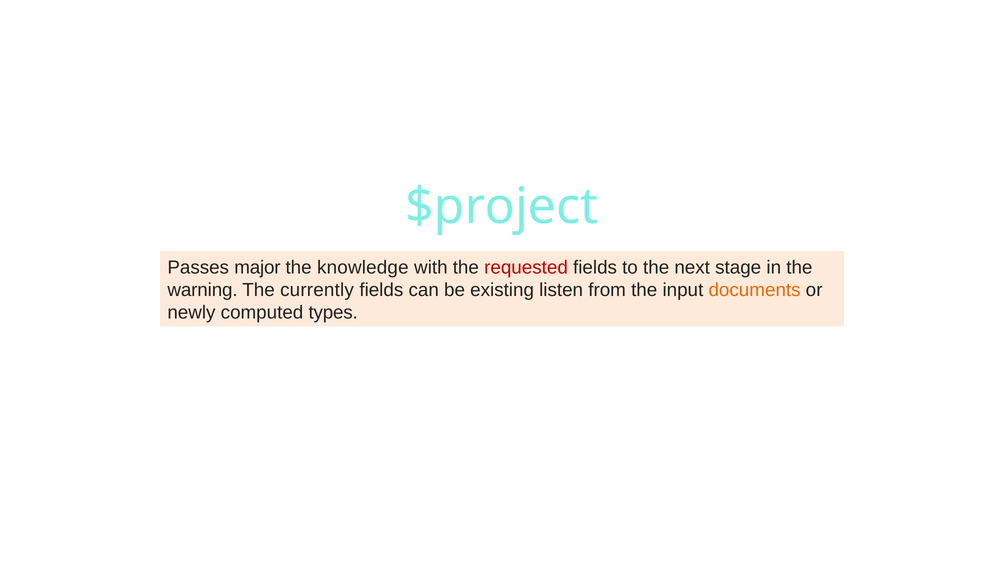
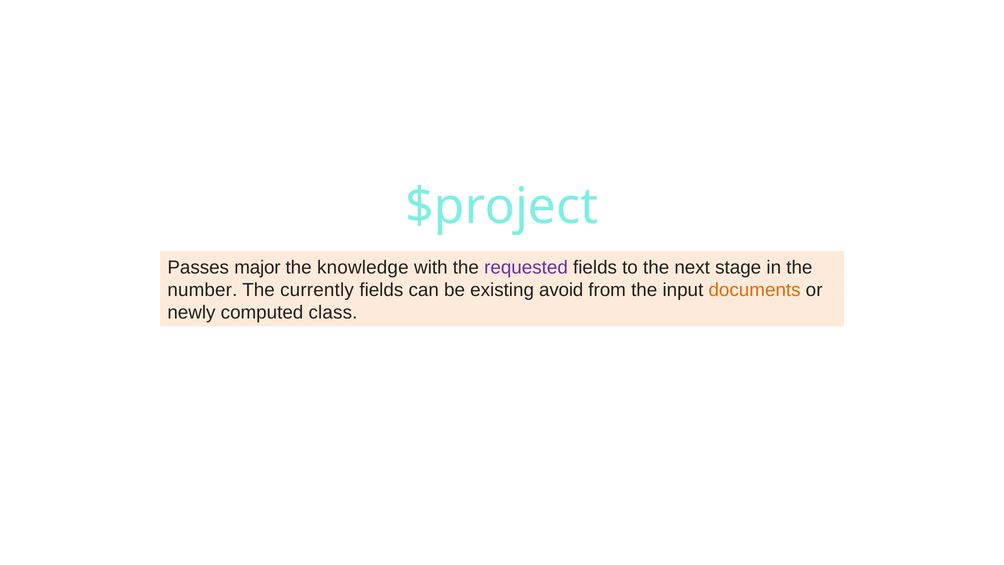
requested colour: red -> purple
warning: warning -> number
listen: listen -> avoid
types: types -> class
